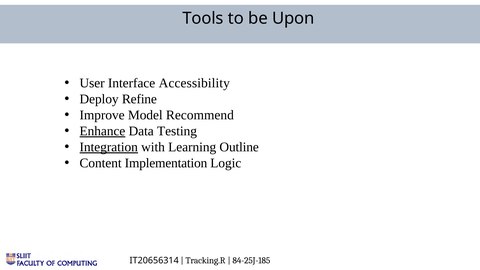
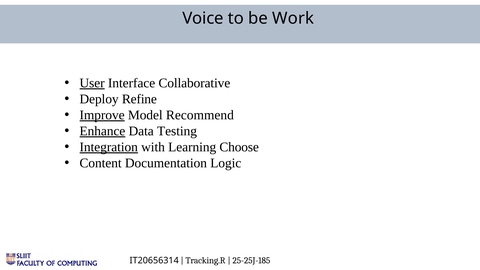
Tools: Tools -> Voice
Upon: Upon -> Work
User underline: none -> present
Accessibility: Accessibility -> Collaborative
Improve underline: none -> present
Outline: Outline -> Choose
Implementation: Implementation -> Documentation
84-25J-185: 84-25J-185 -> 25-25J-185
